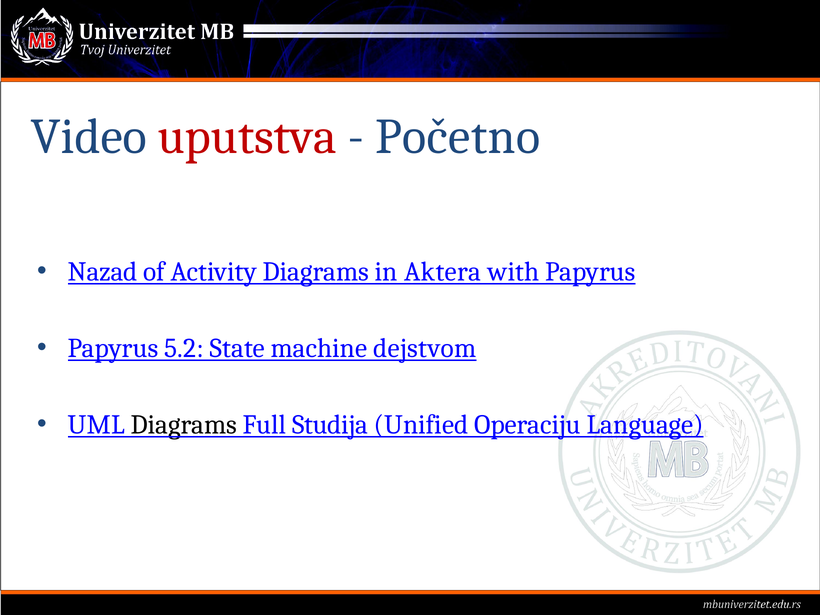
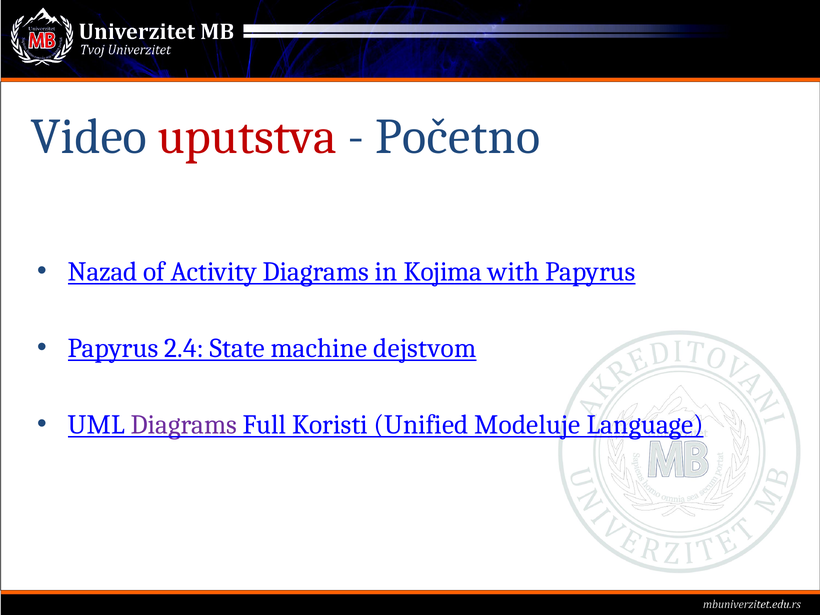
Aktera: Aktera -> Kojima
5.2: 5.2 -> 2.4
Diagrams at (184, 425) colour: black -> purple
Studija: Studija -> Koristi
Operaciju: Operaciju -> Modeluje
